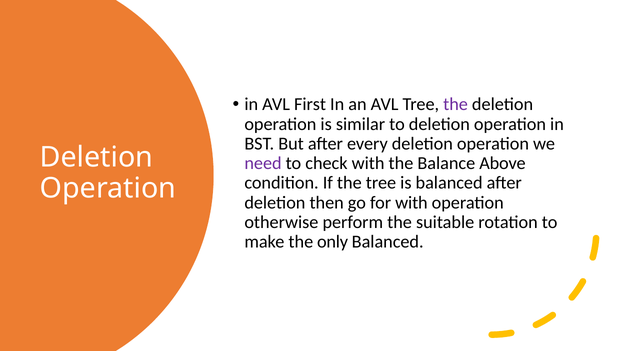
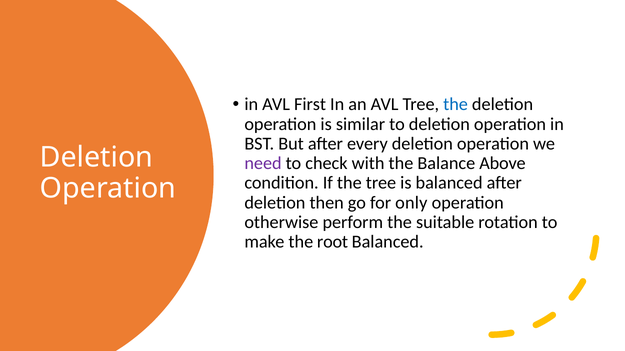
the at (456, 105) colour: purple -> blue
for with: with -> only
only: only -> root
